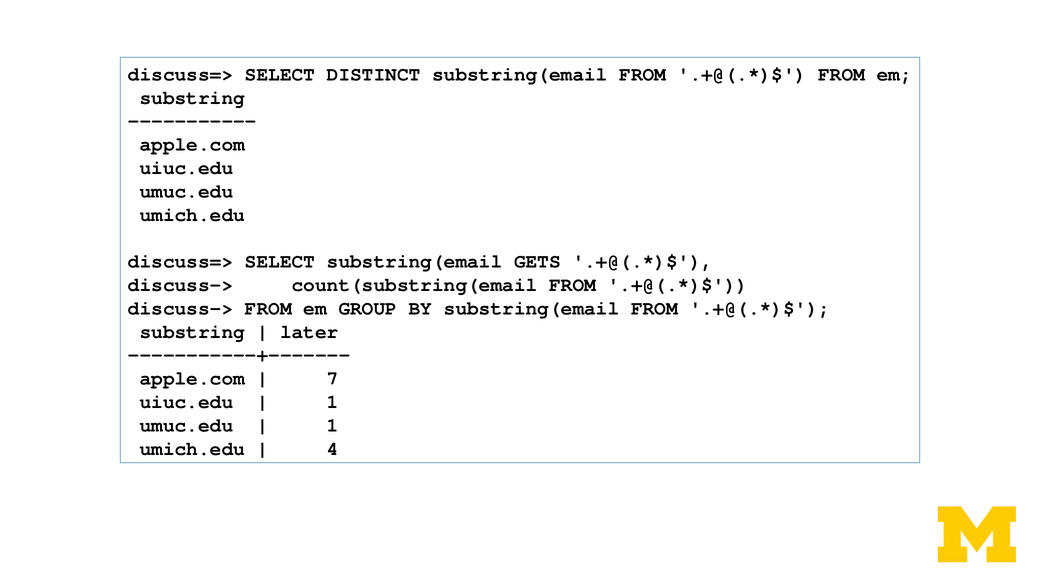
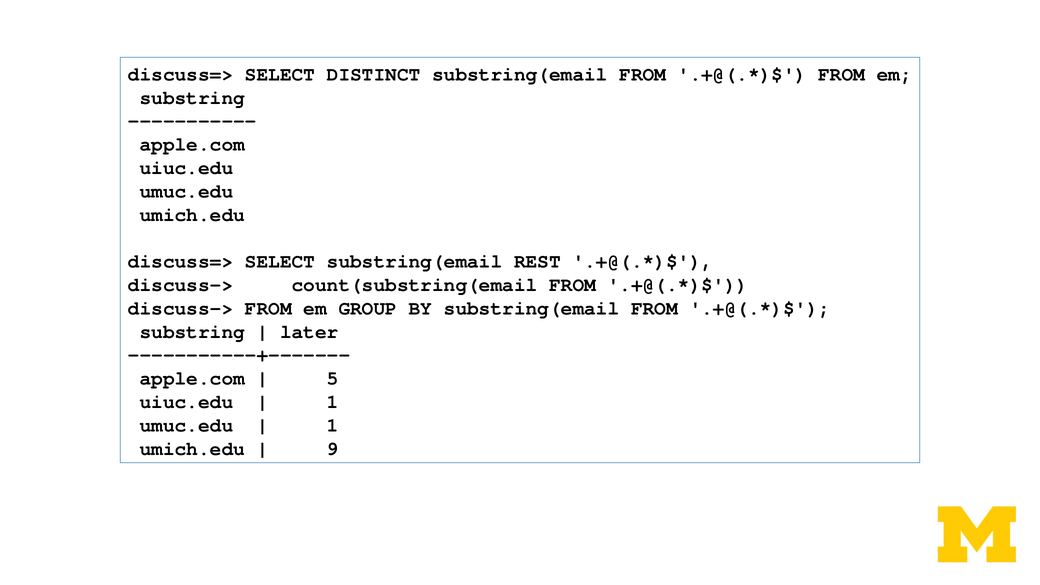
GETS: GETS -> REST
7: 7 -> 5
4: 4 -> 9
